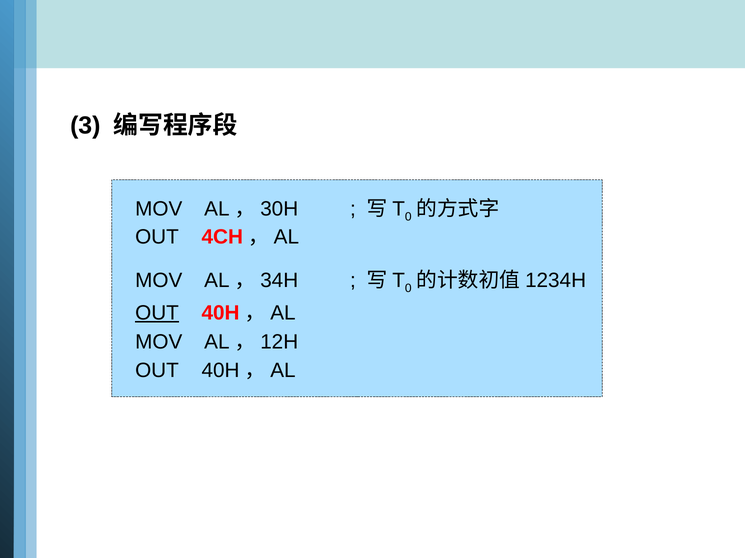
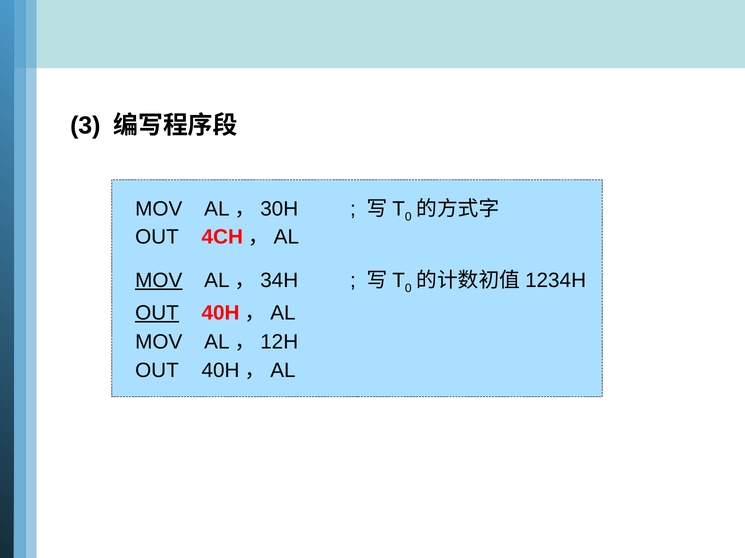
MOV at (159, 281) underline: none -> present
